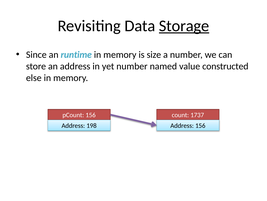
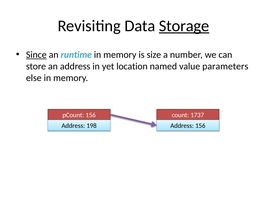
Since underline: none -> present
yet number: number -> location
constructed: constructed -> parameters
